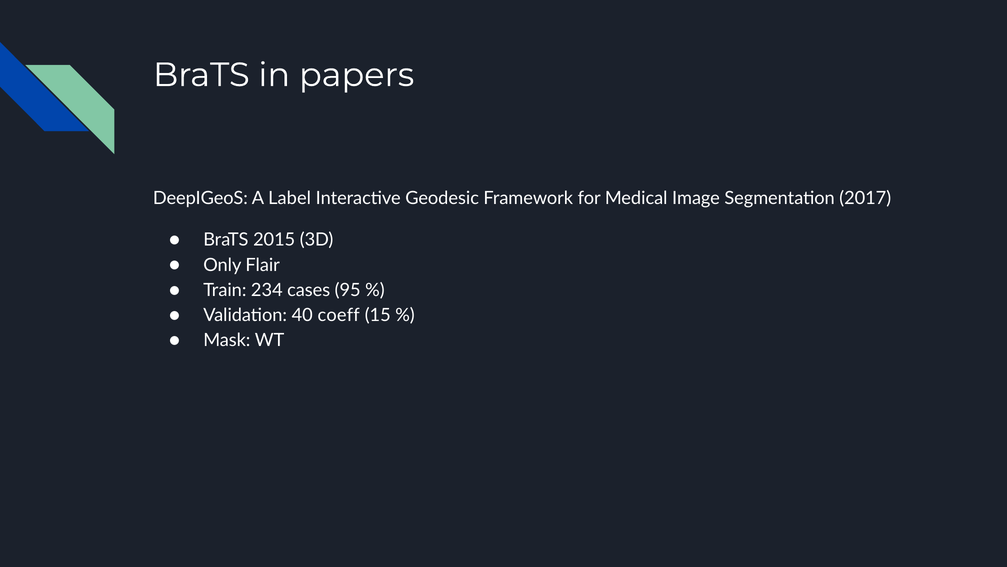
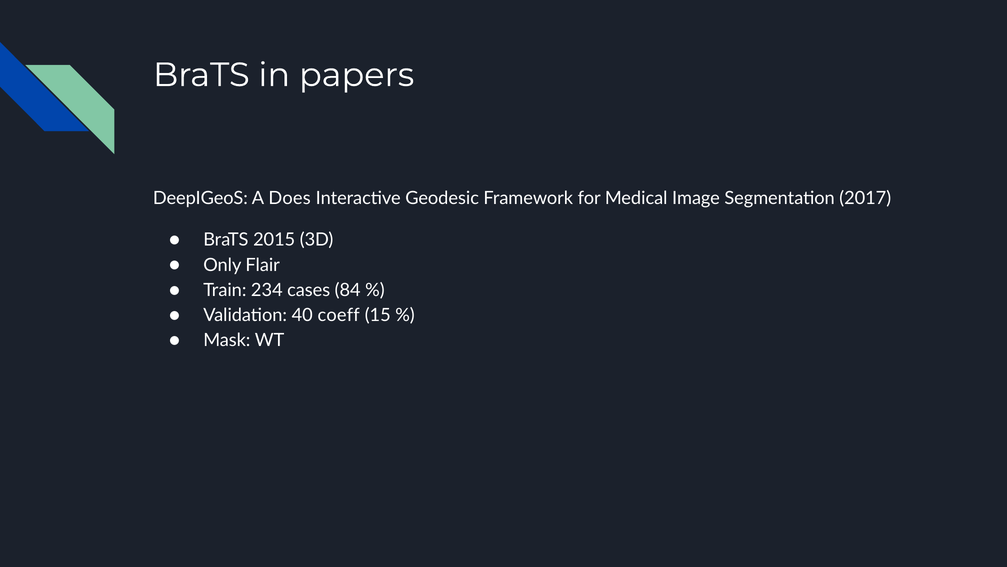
Label: Label -> Does
95: 95 -> 84
